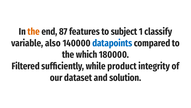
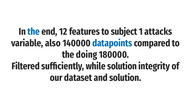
the at (34, 31) colour: orange -> blue
87: 87 -> 12
classify: classify -> attacks
which: which -> doing
while product: product -> solution
